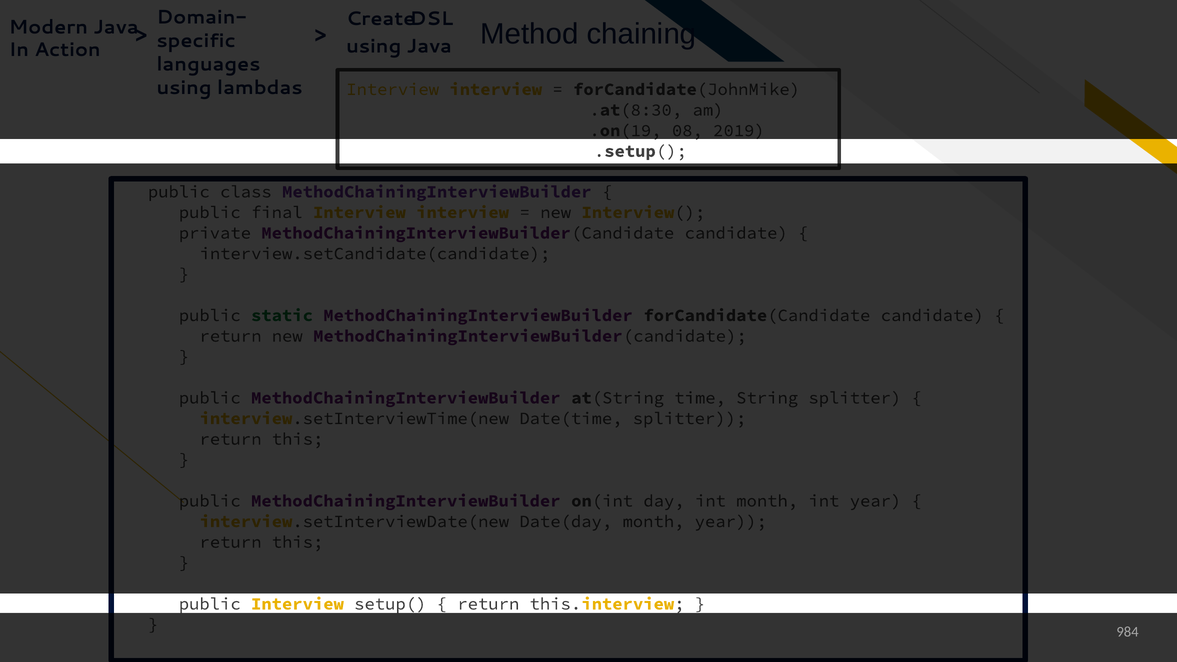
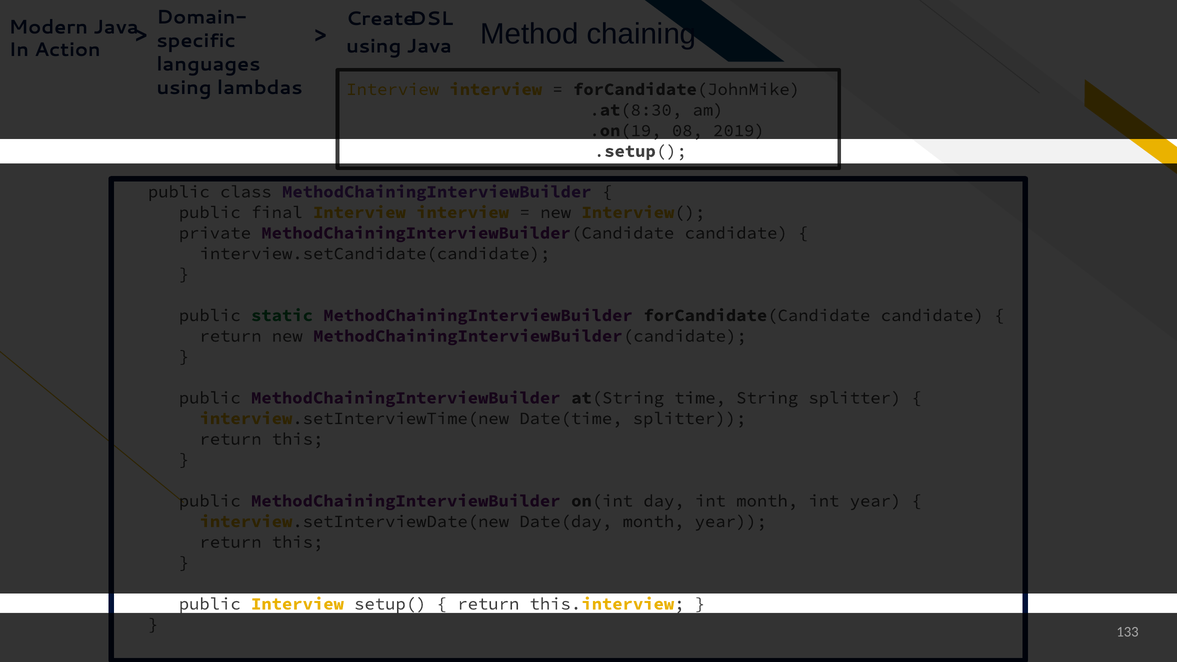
984: 984 -> 133
